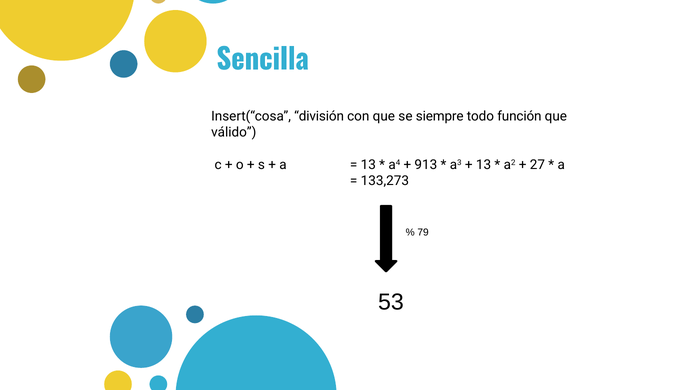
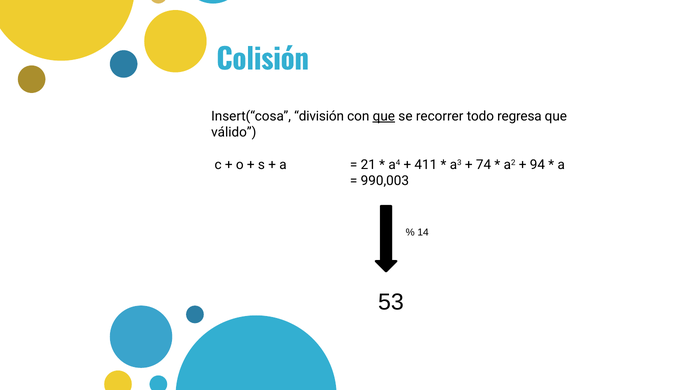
Sencilla: Sencilla -> Colisión
que at (384, 116) underline: none -> present
siempre: siempre -> recorrer
función: función -> regresa
13 at (368, 165): 13 -> 21
913: 913 -> 411
13 at (484, 165): 13 -> 74
27: 27 -> 94
133,273: 133,273 -> 990,003
79: 79 -> 14
